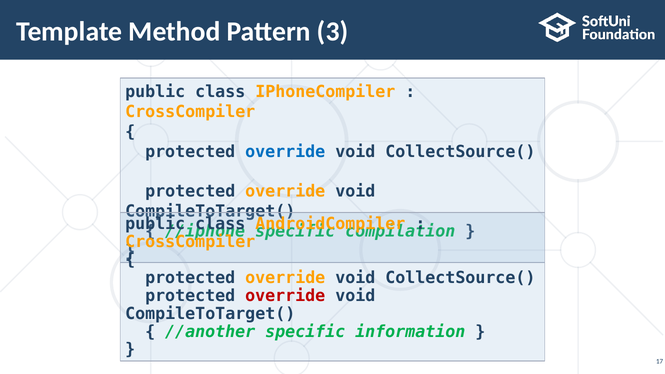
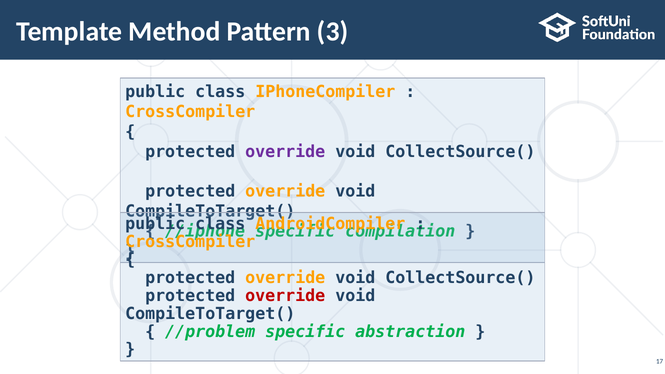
override at (285, 152) colour: blue -> purple
//another: //another -> //problem
information: information -> abstraction
